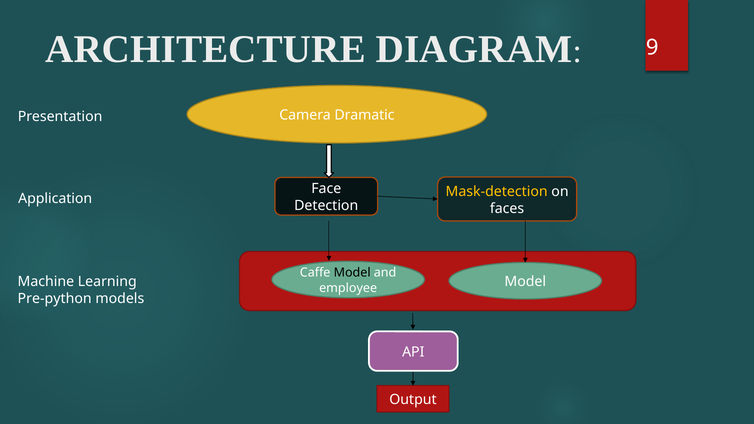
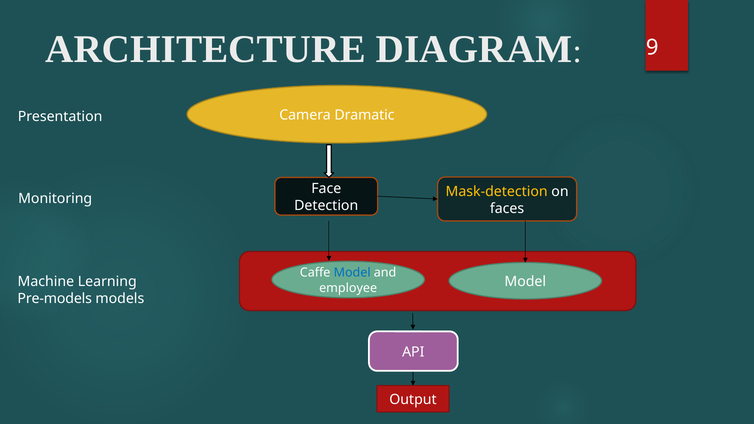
Application: Application -> Monitoring
Model at (352, 273) colour: black -> blue
Pre-python: Pre-python -> Pre-models
